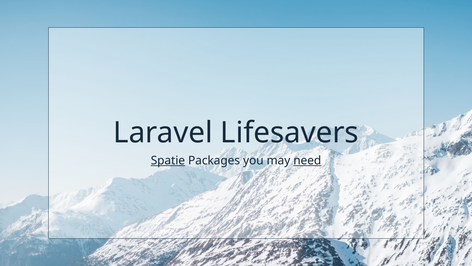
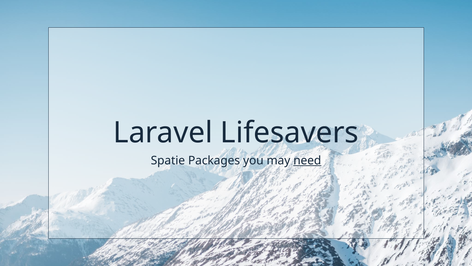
Spatie underline: present -> none
